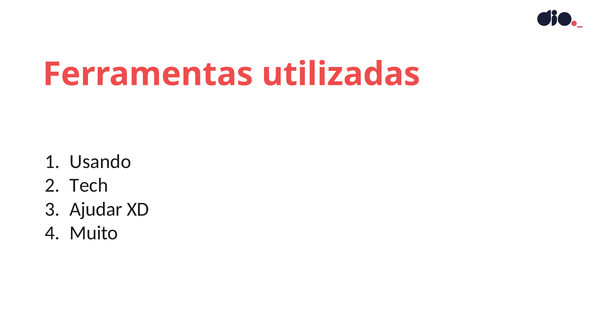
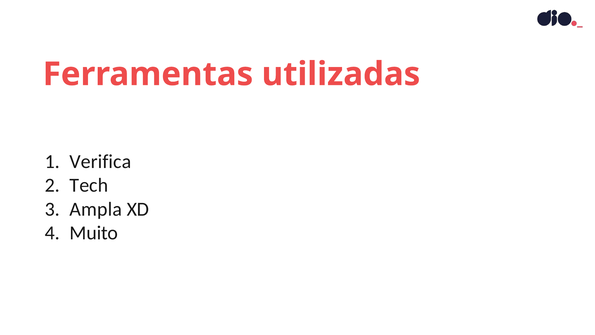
Usando: Usando -> Verifica
Ajudar: Ajudar -> Ampla
